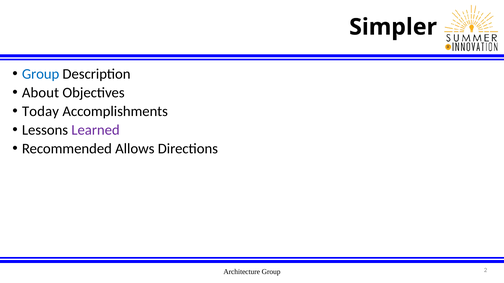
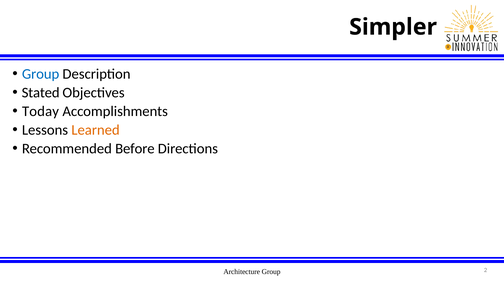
About: About -> Stated
Learned colour: purple -> orange
Allows: Allows -> Before
